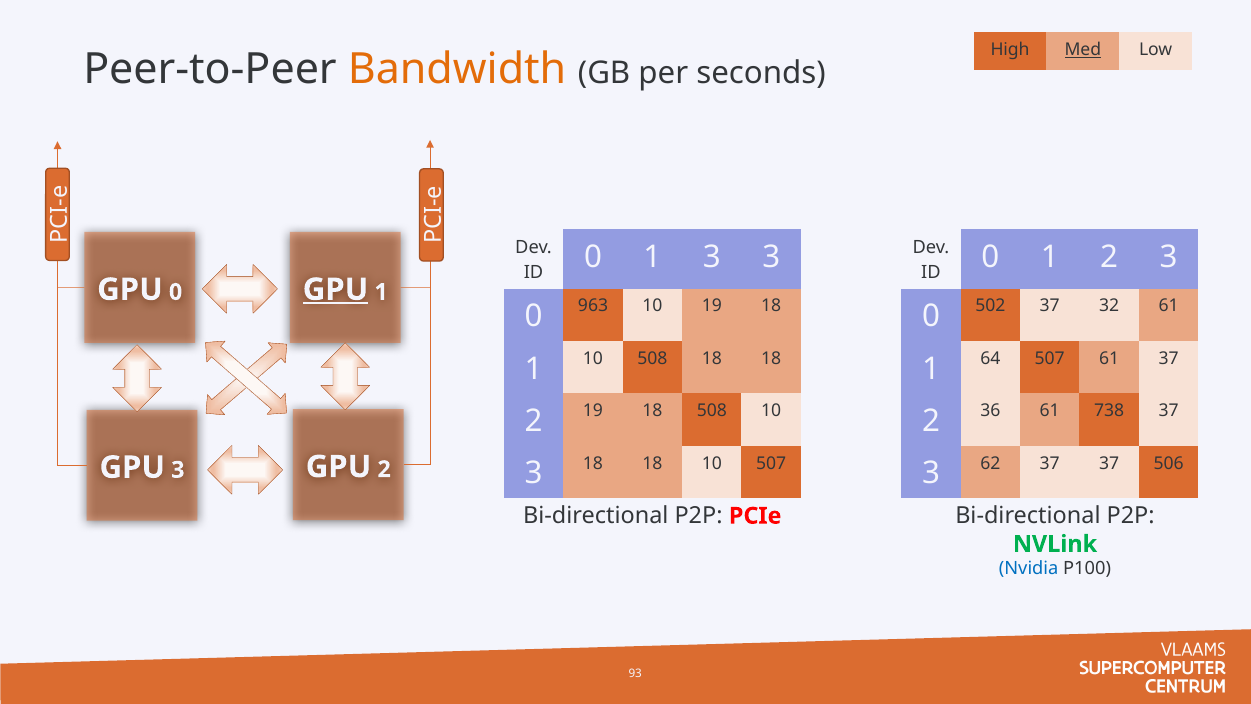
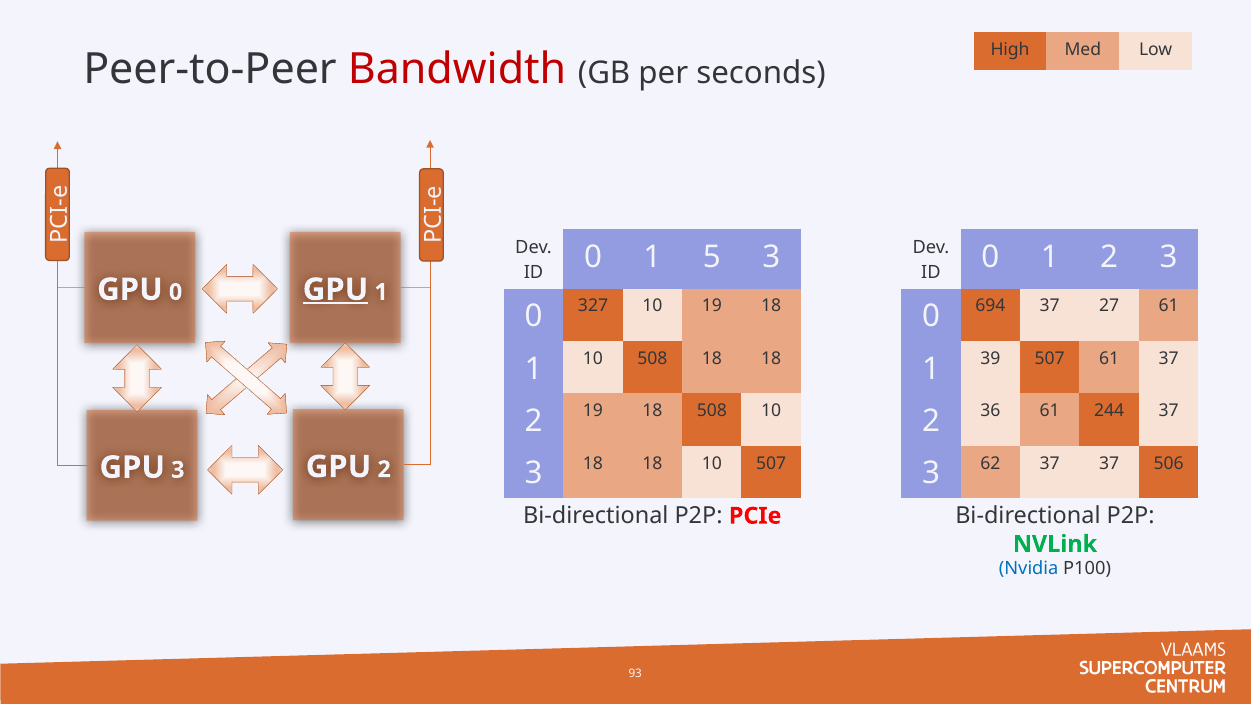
Med underline: present -> none
Bandwidth colour: orange -> red
1 3: 3 -> 5
963: 963 -> 327
502: 502 -> 694
32: 32 -> 27
64: 64 -> 39
738: 738 -> 244
